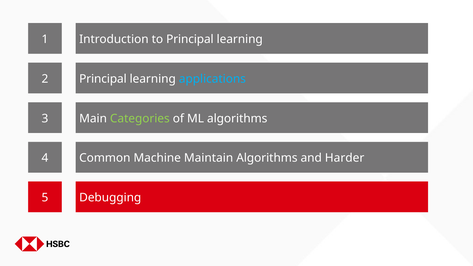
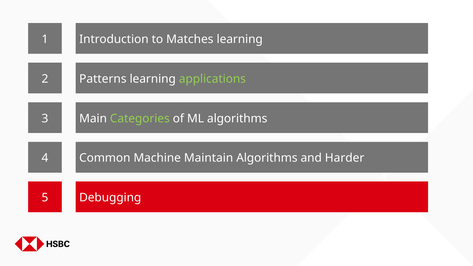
to Principal: Principal -> Matches
2 Principal: Principal -> Patterns
applications colour: light blue -> light green
